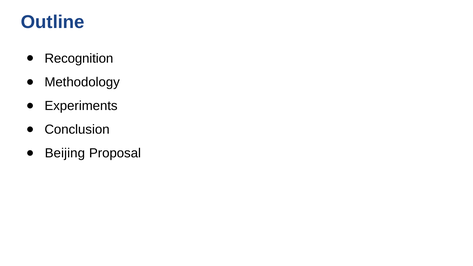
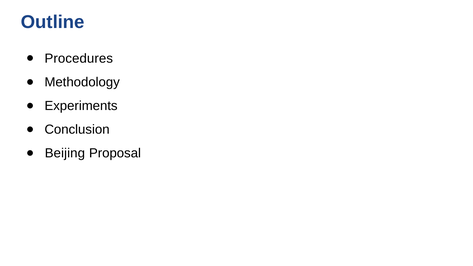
Recognition: Recognition -> Procedures
